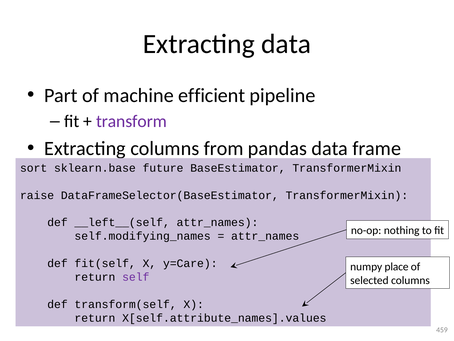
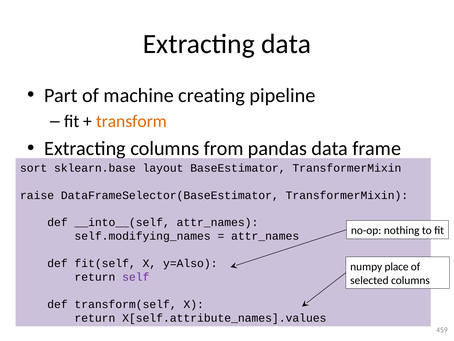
efficient: efficient -> creating
transform colour: purple -> orange
future: future -> layout
__left__(self: __left__(self -> __into__(self
y=Care: y=Care -> y=Also
